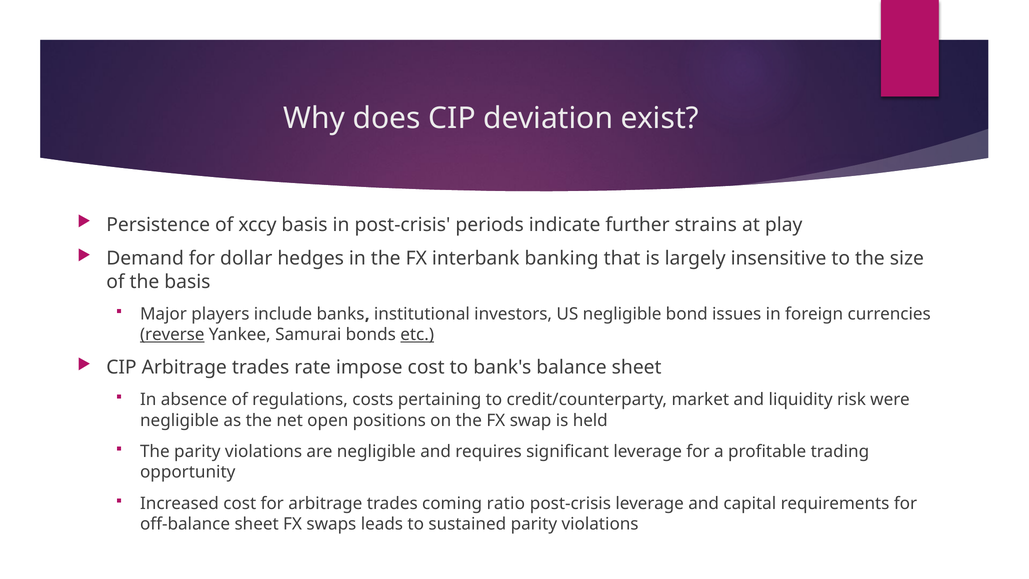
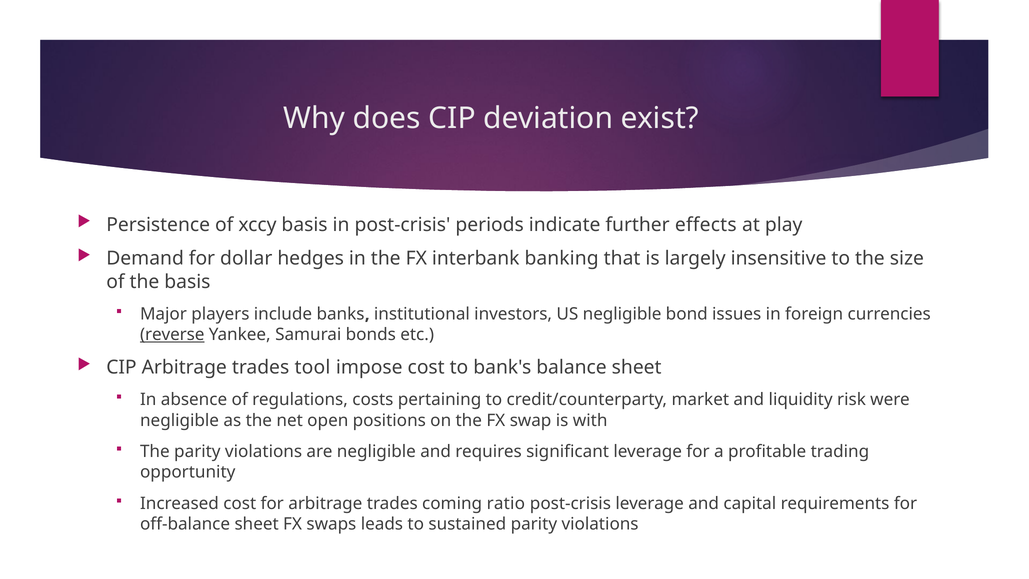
strains: strains -> effects
etc underline: present -> none
rate: rate -> tool
held: held -> with
